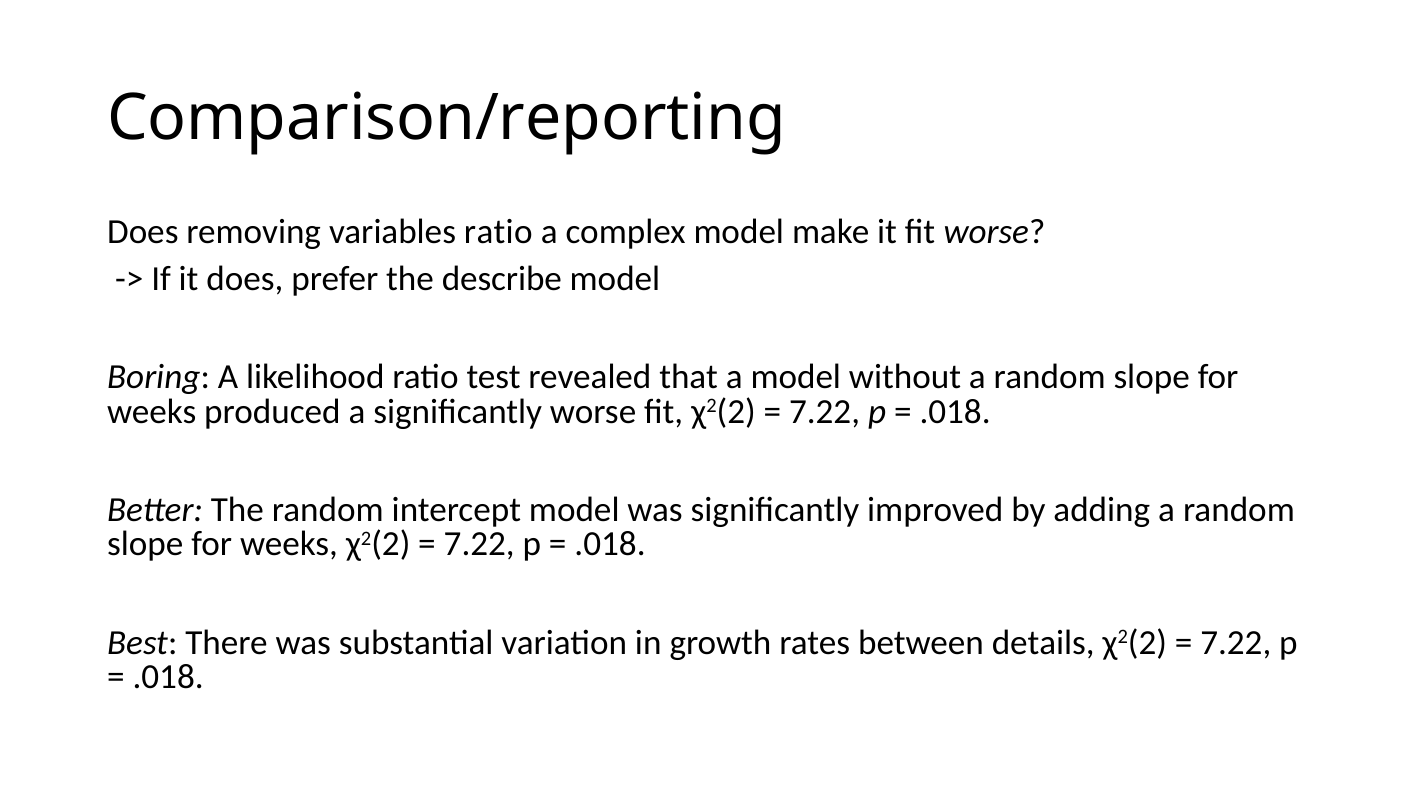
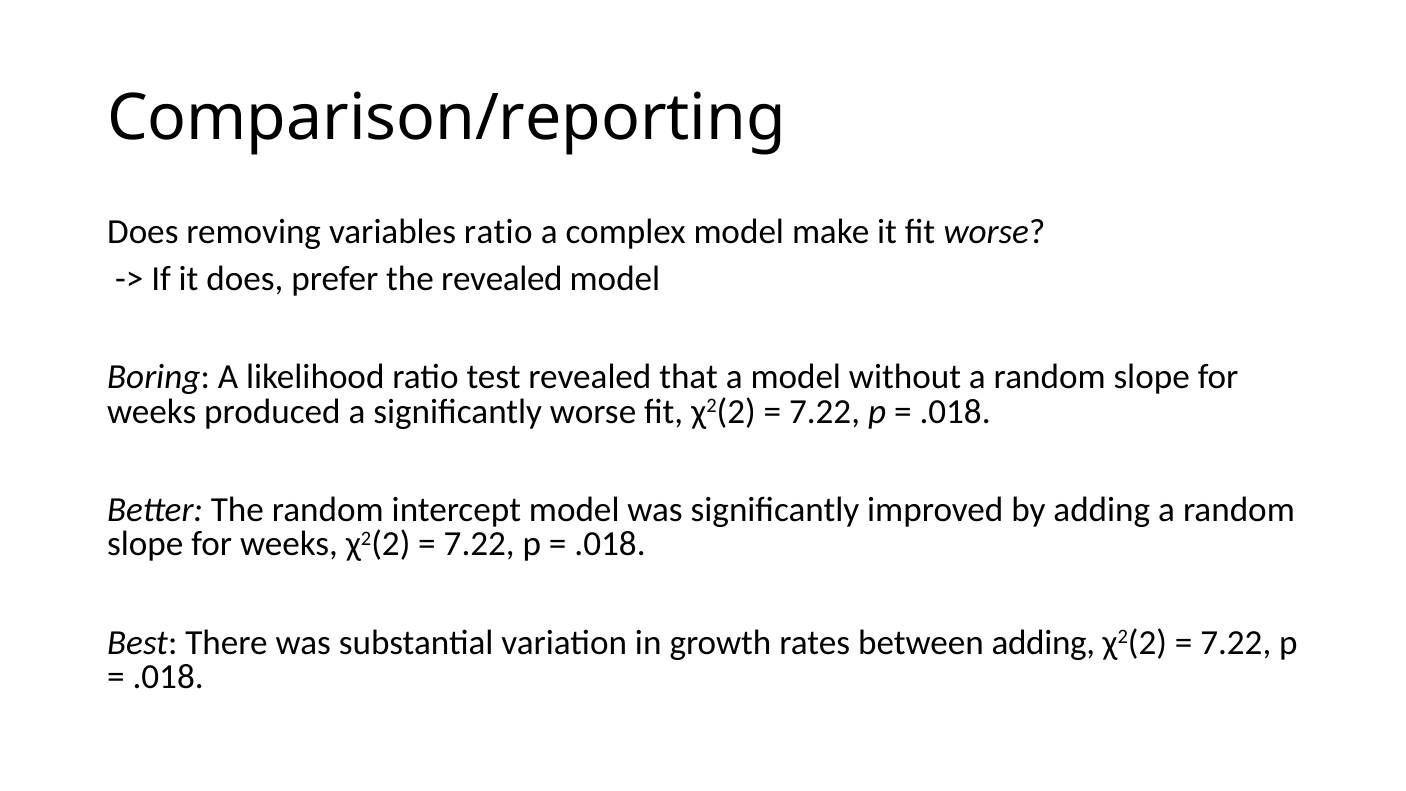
the describe: describe -> revealed
between details: details -> adding
